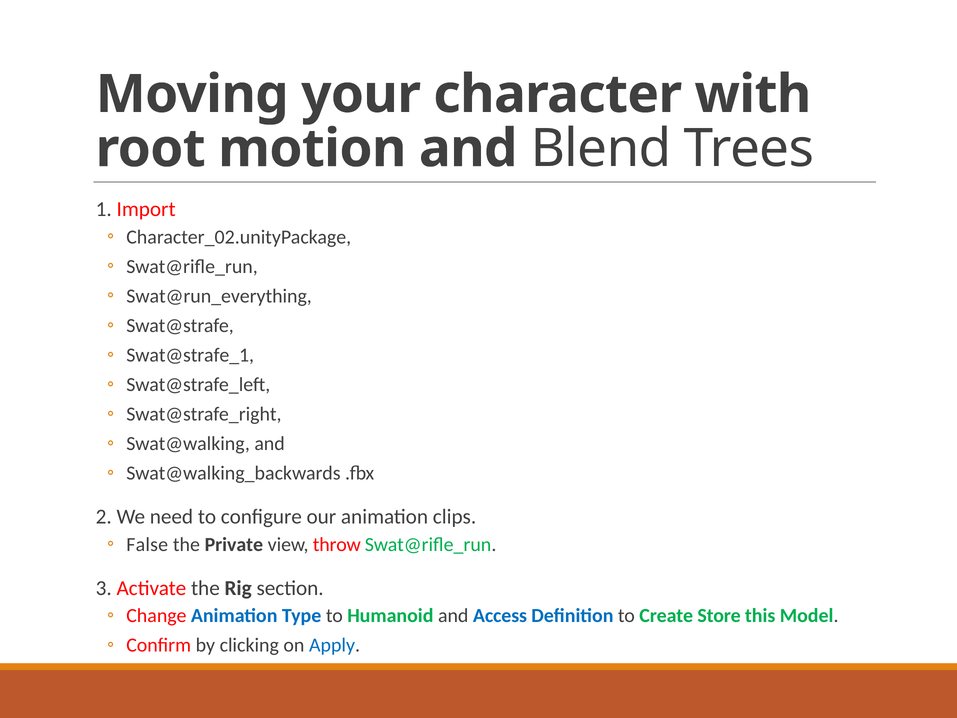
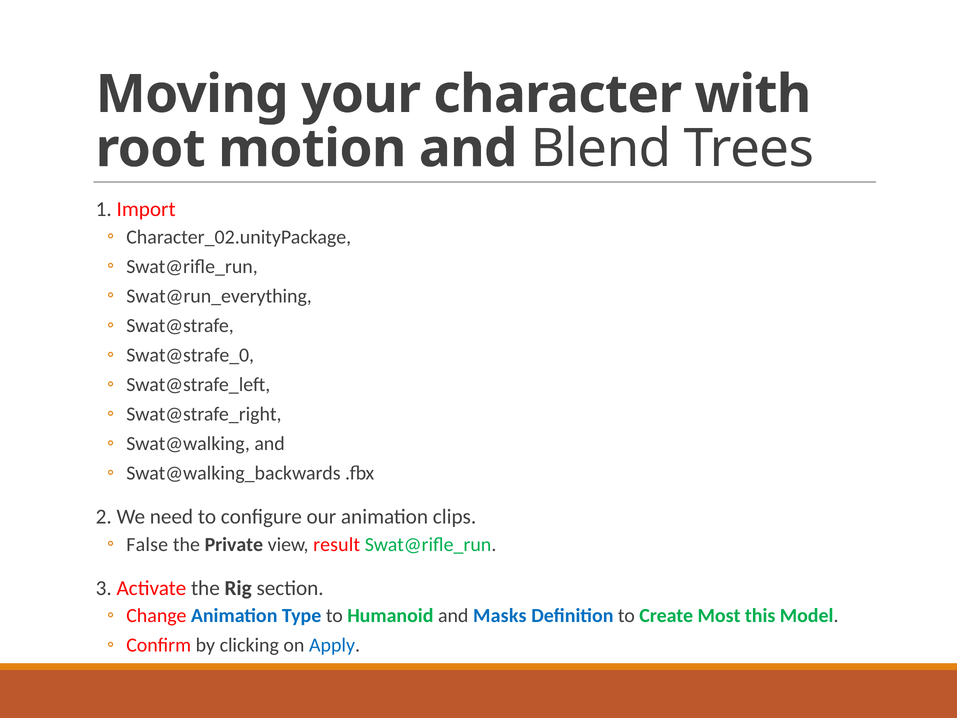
Swat@strafe_1: Swat@strafe_1 -> Swat@strafe_0
throw: throw -> result
Access: Access -> Masks
Store: Store -> Most
